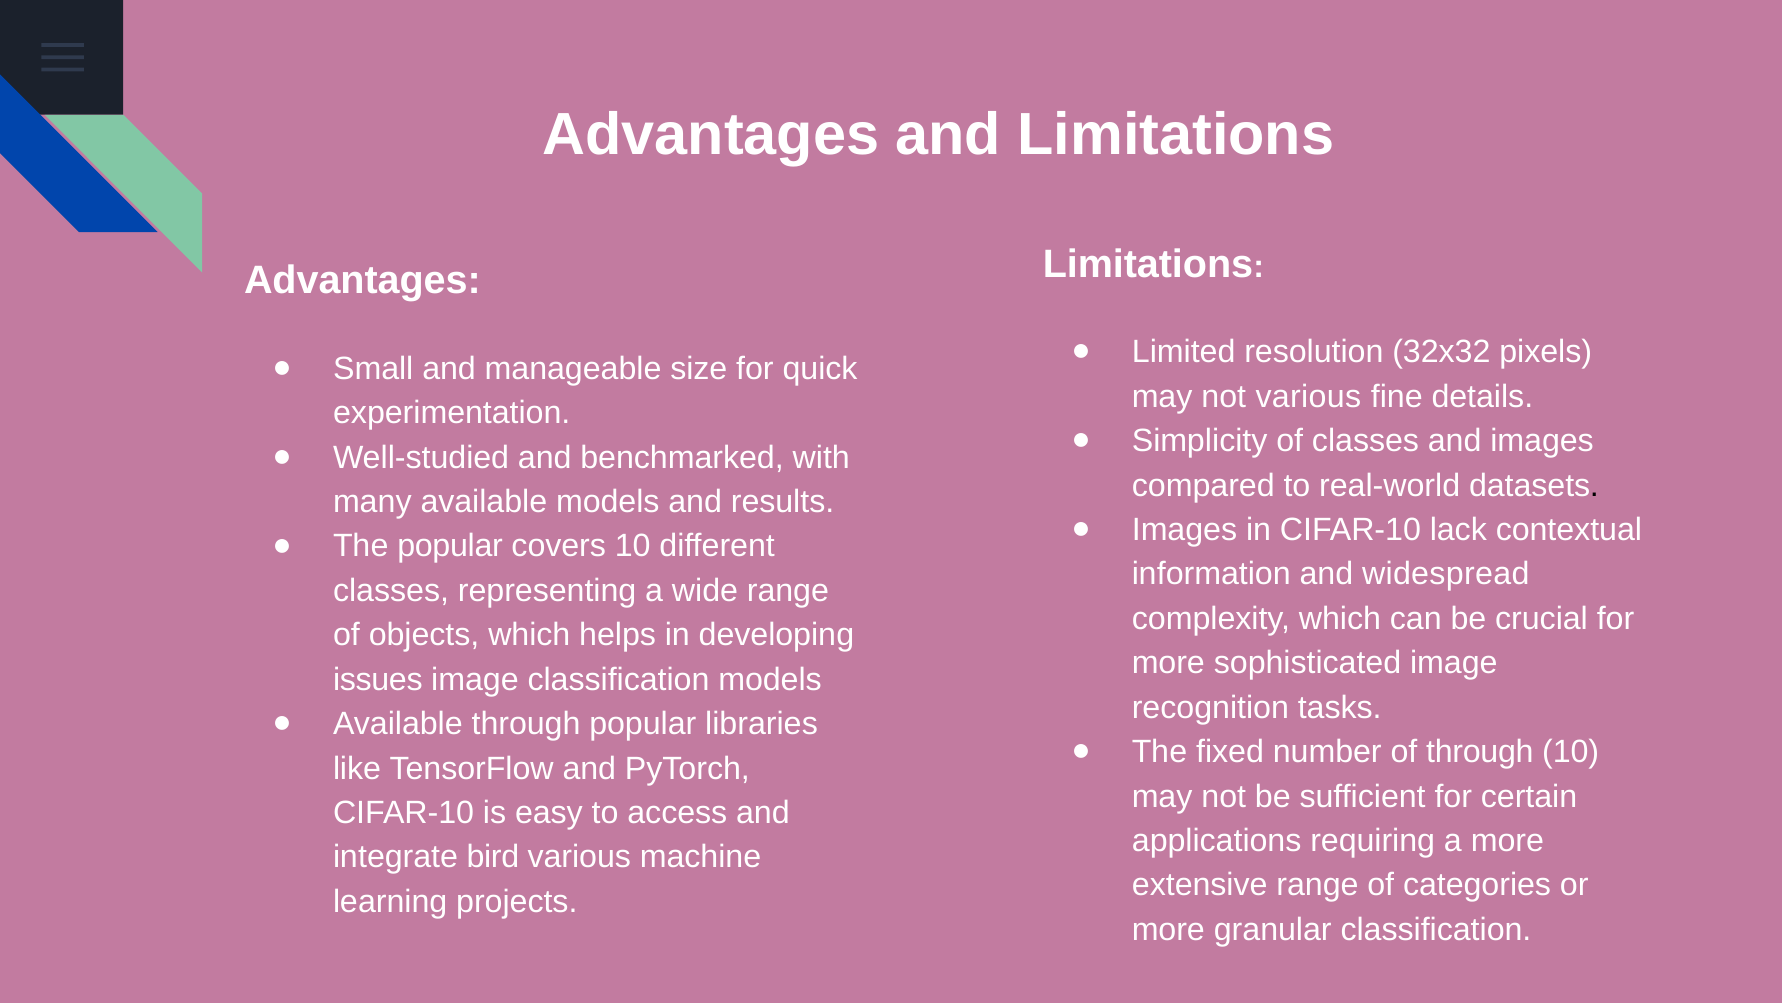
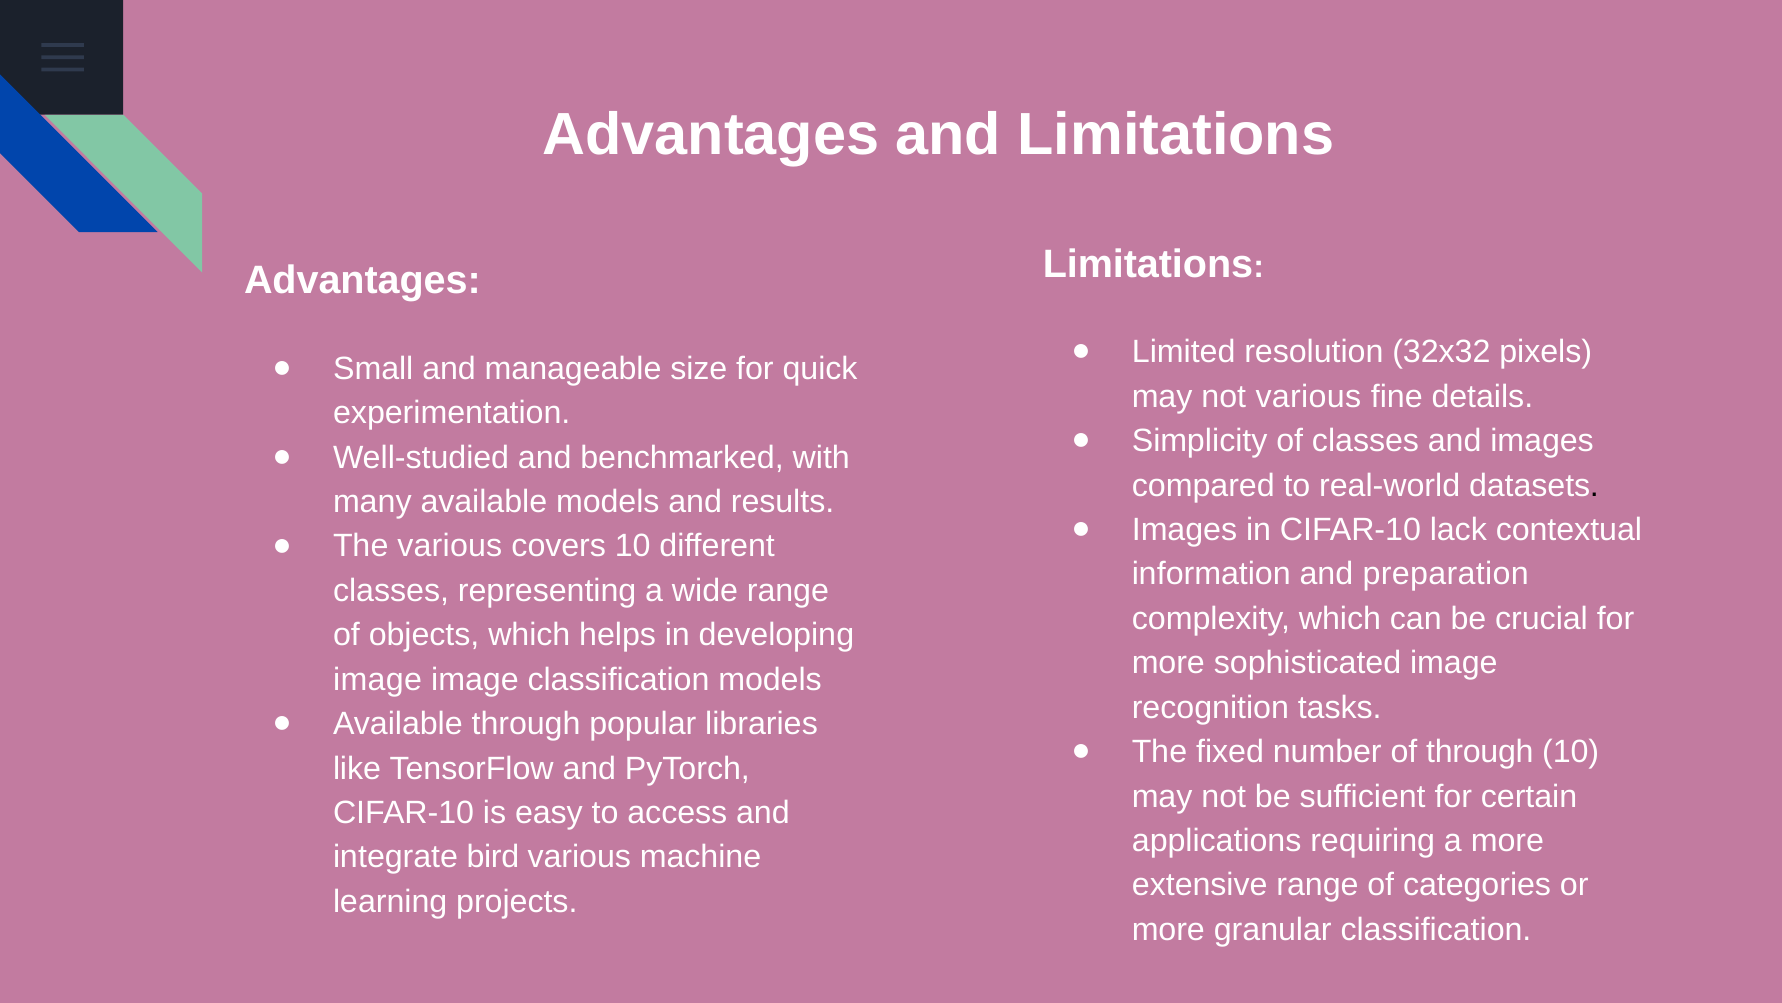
The popular: popular -> various
widespread: widespread -> preparation
issues at (378, 679): issues -> image
